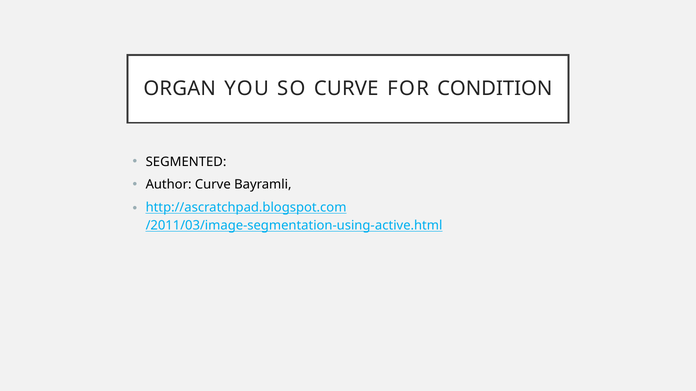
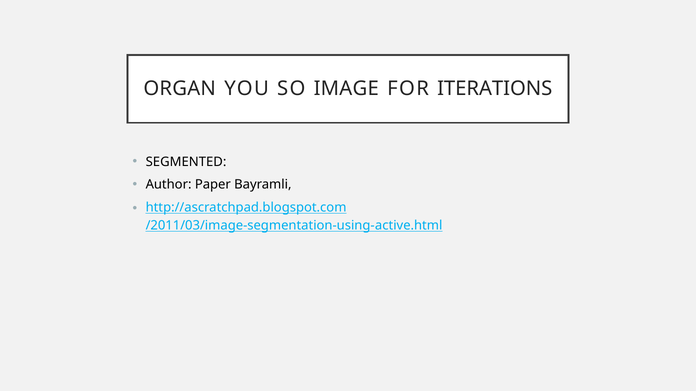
SO CURVE: CURVE -> IMAGE
CONDITION: CONDITION -> ITERATIONS
Author Curve: Curve -> Paper
